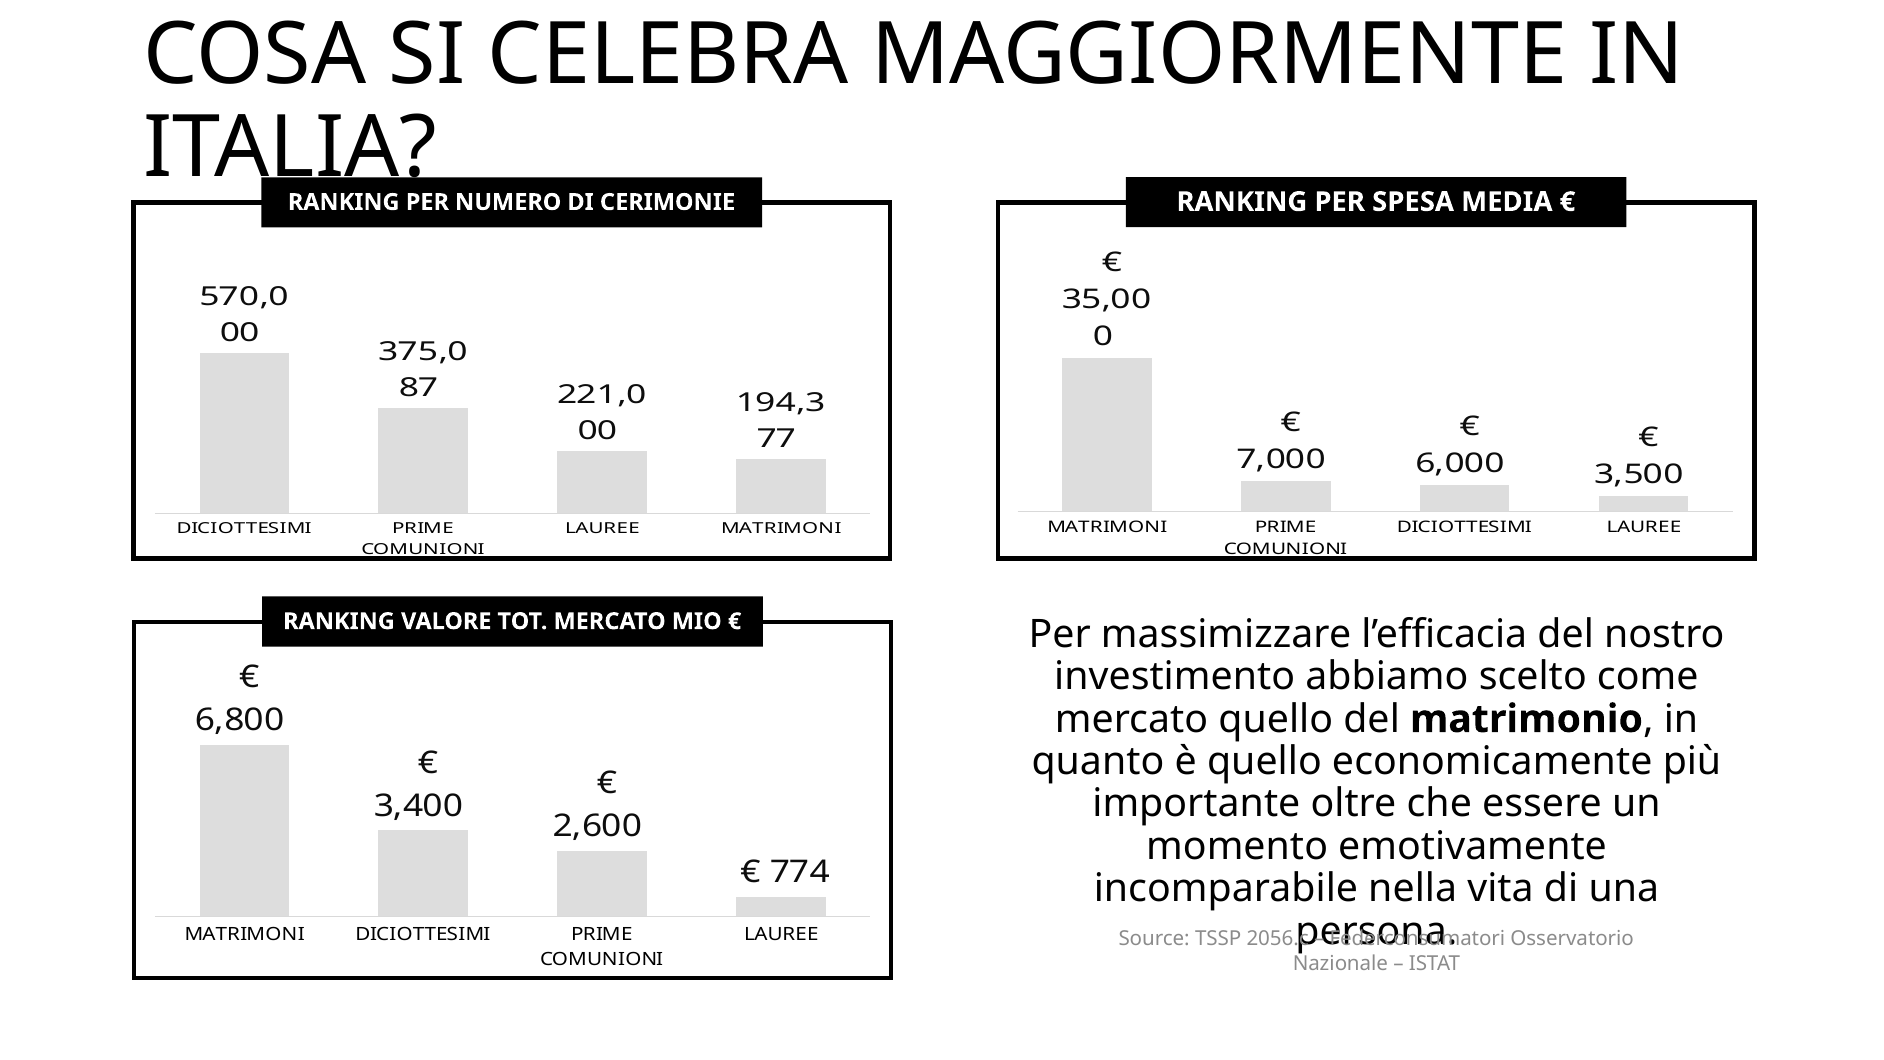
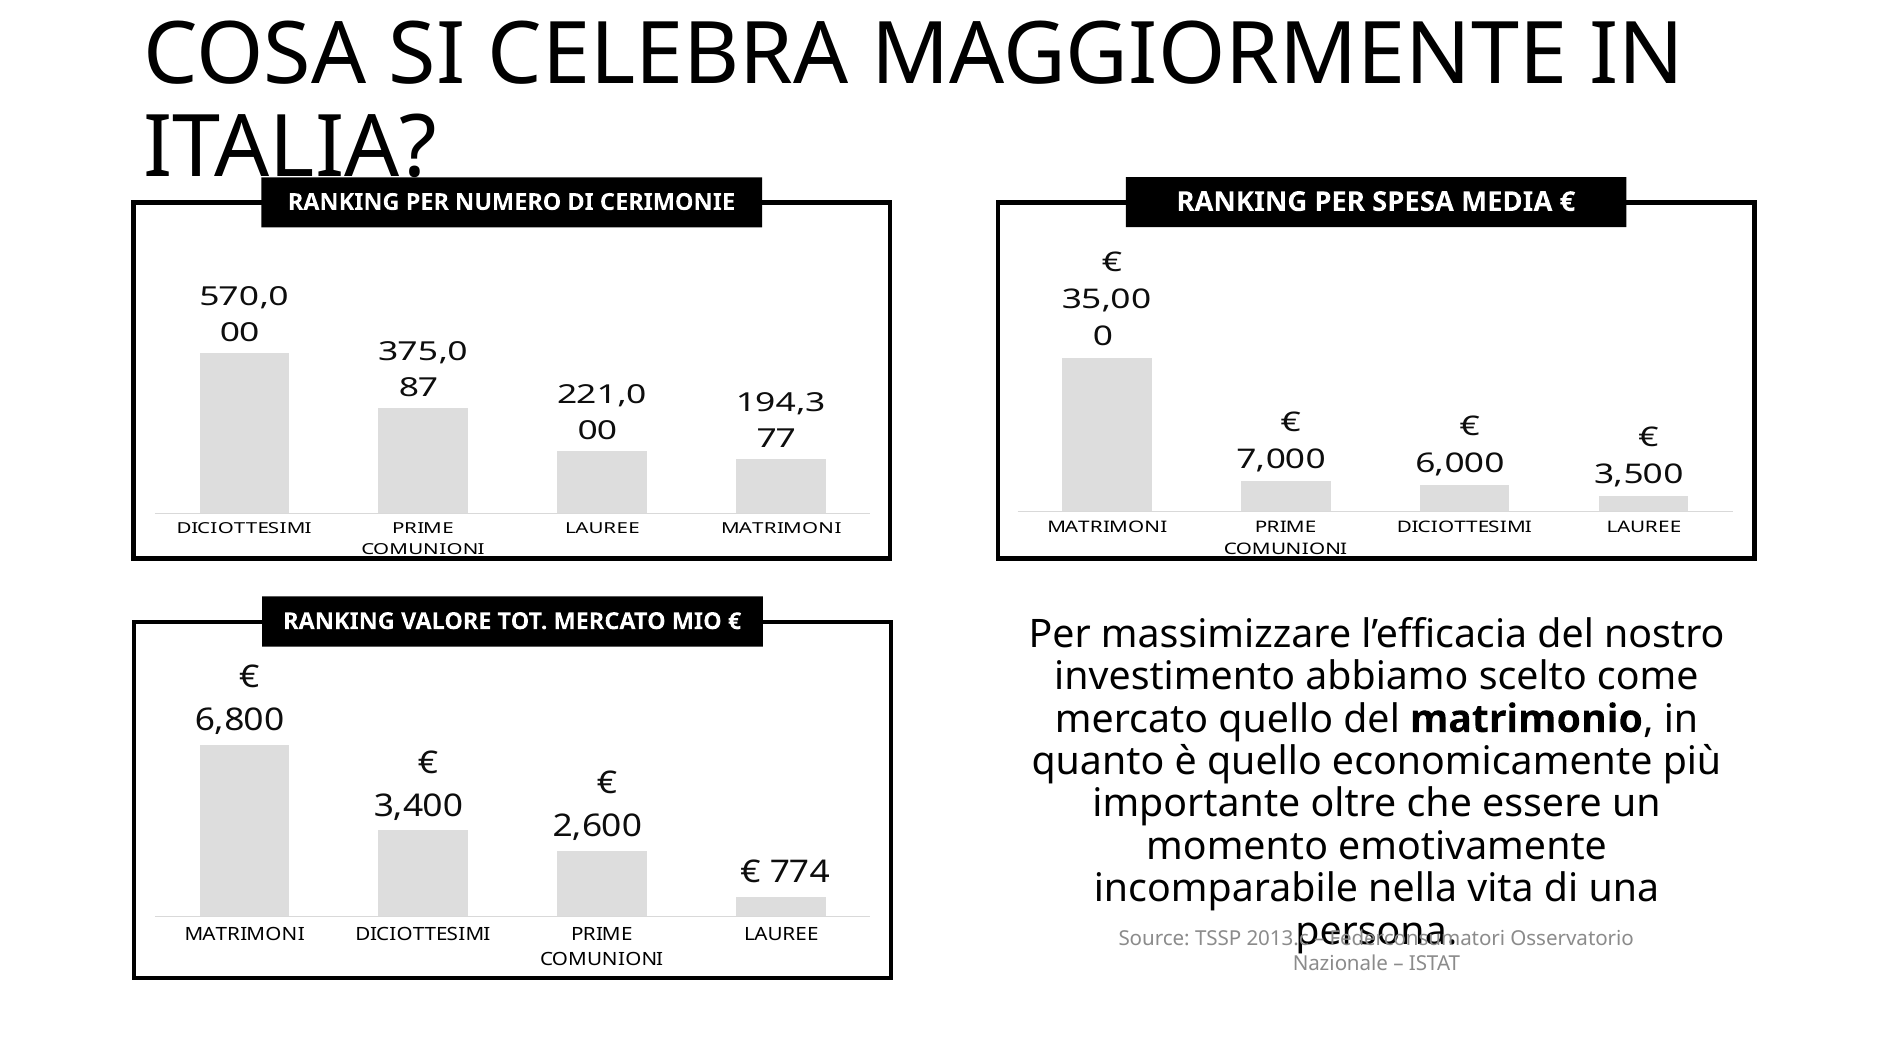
2056.c: 2056.c -> 2013.c
